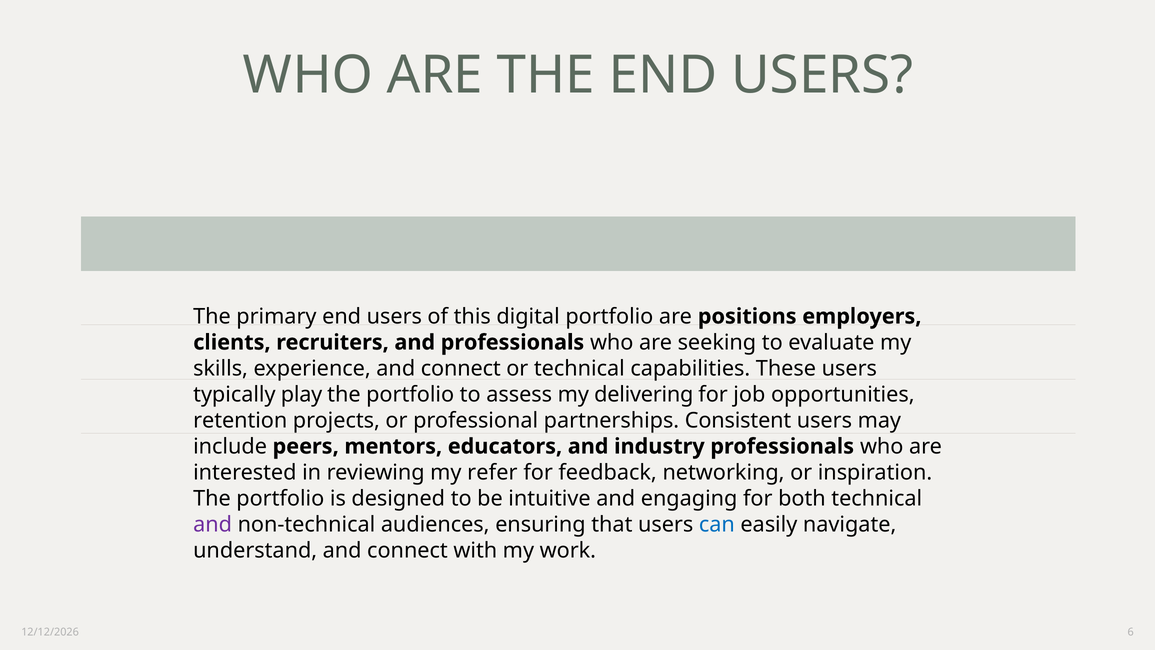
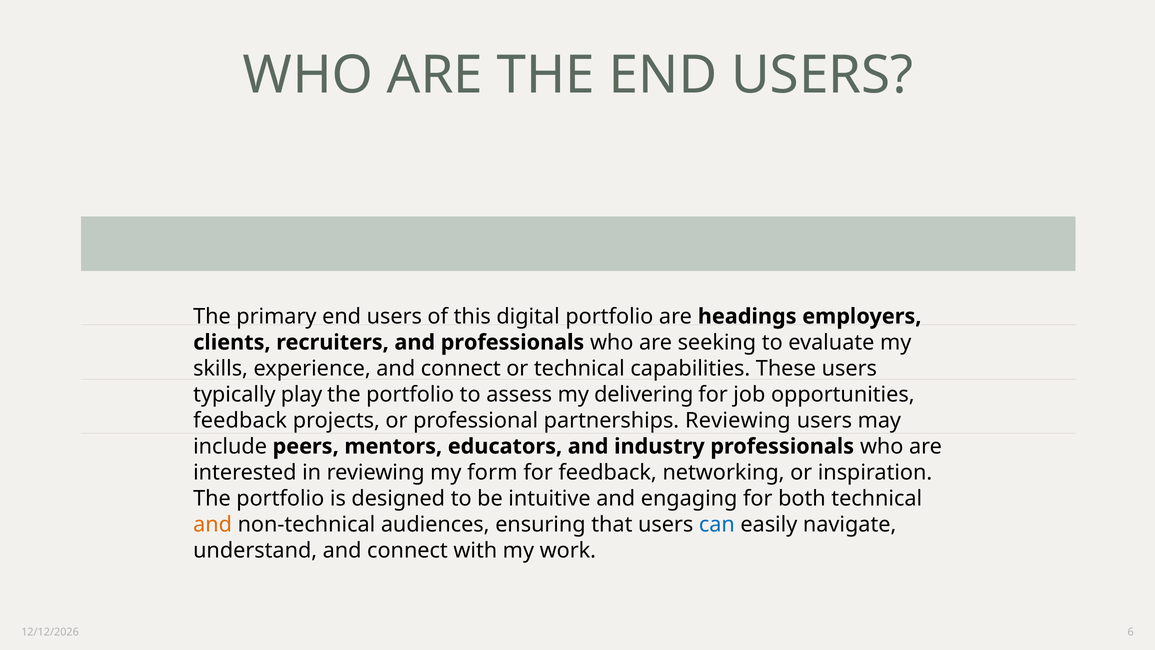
positions: positions -> headings
retention at (240, 420): retention -> feedback
partnerships Consistent: Consistent -> Reviewing
refer: refer -> form
and at (213, 524) colour: purple -> orange
